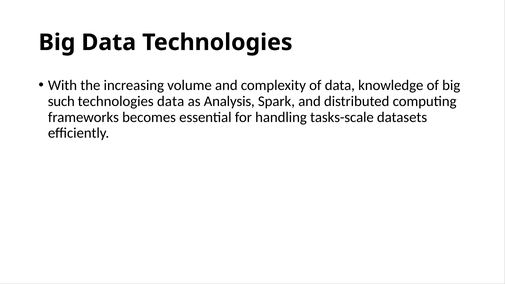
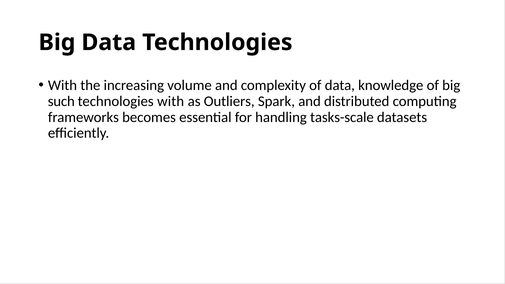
technologies data: data -> with
Analysis: Analysis -> Outliers
